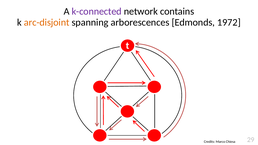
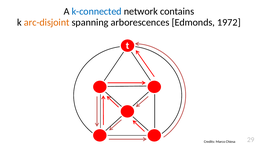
k-connected colour: purple -> blue
